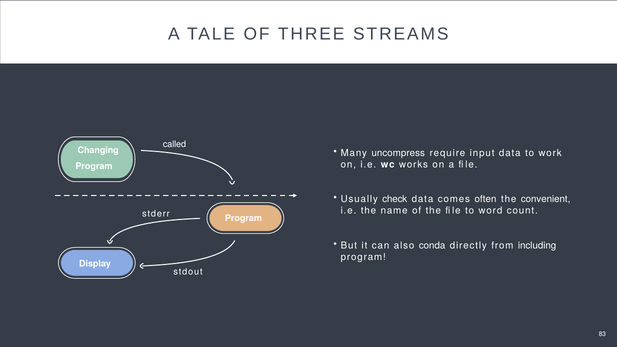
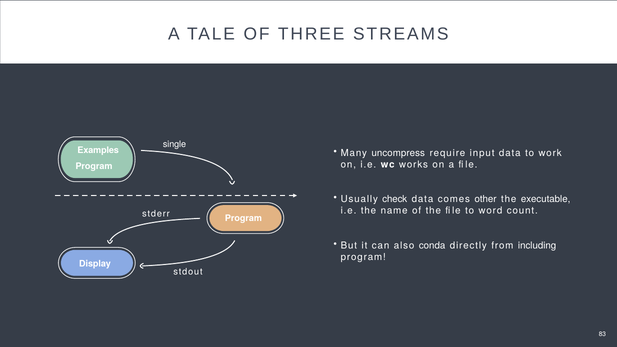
called: called -> single
Changing: Changing -> Examples
often: often -> other
convenient: convenient -> executable
